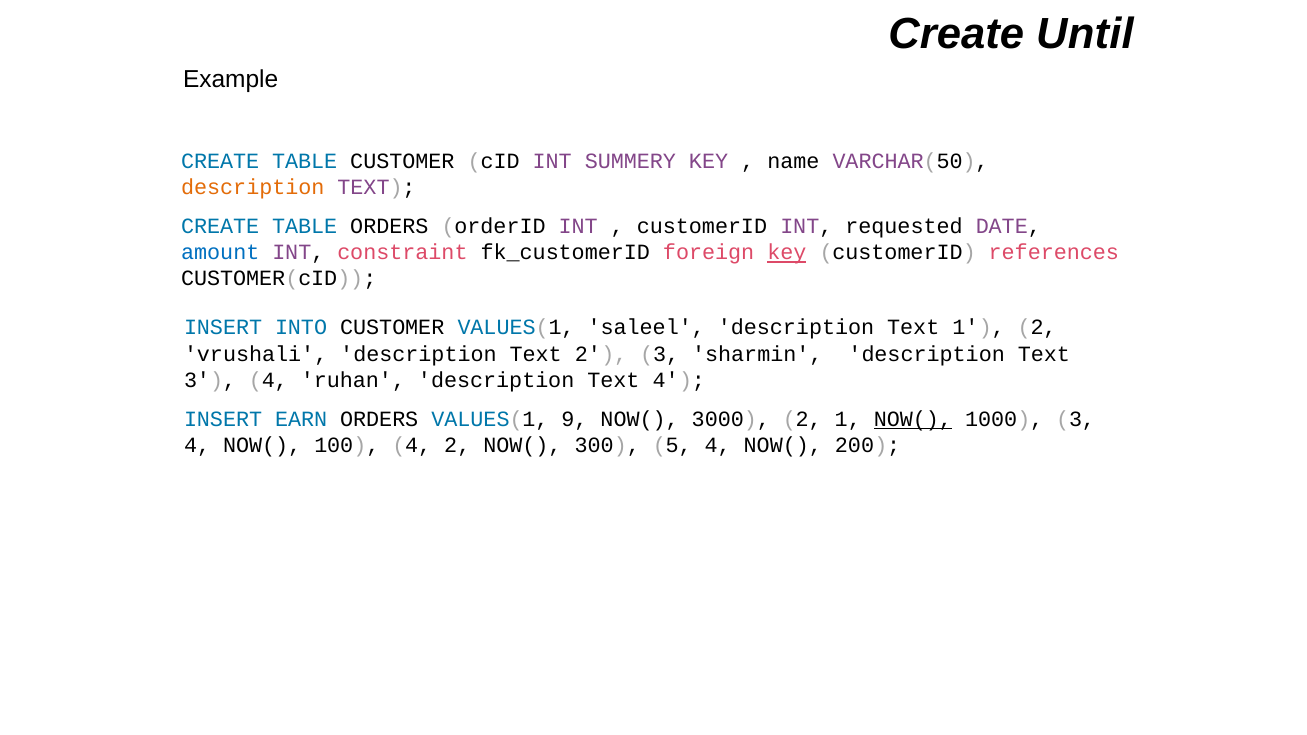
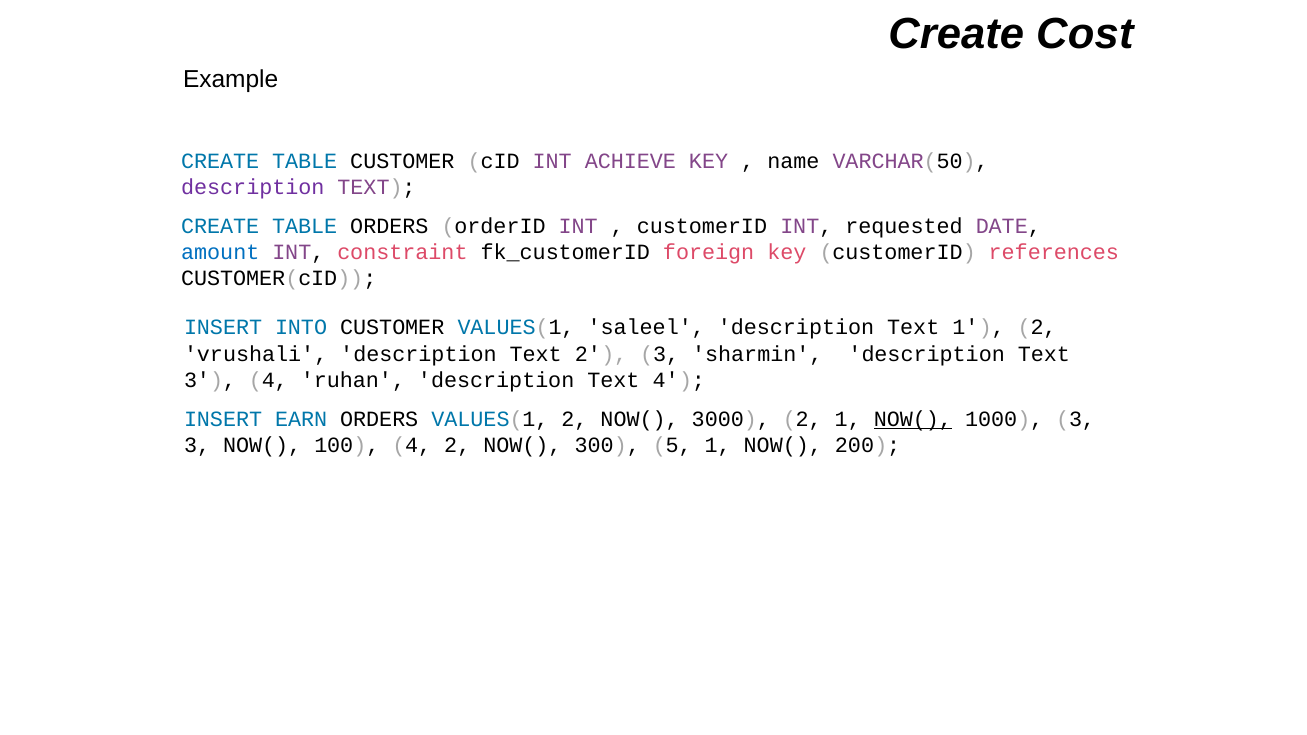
Until: Until -> Cost
SUMMERY: SUMMERY -> ACHIEVE
description at (253, 187) colour: orange -> purple
key at (787, 253) underline: present -> none
VALUES(1 9: 9 -> 2
4 at (197, 445): 4 -> 3
5 4: 4 -> 1
